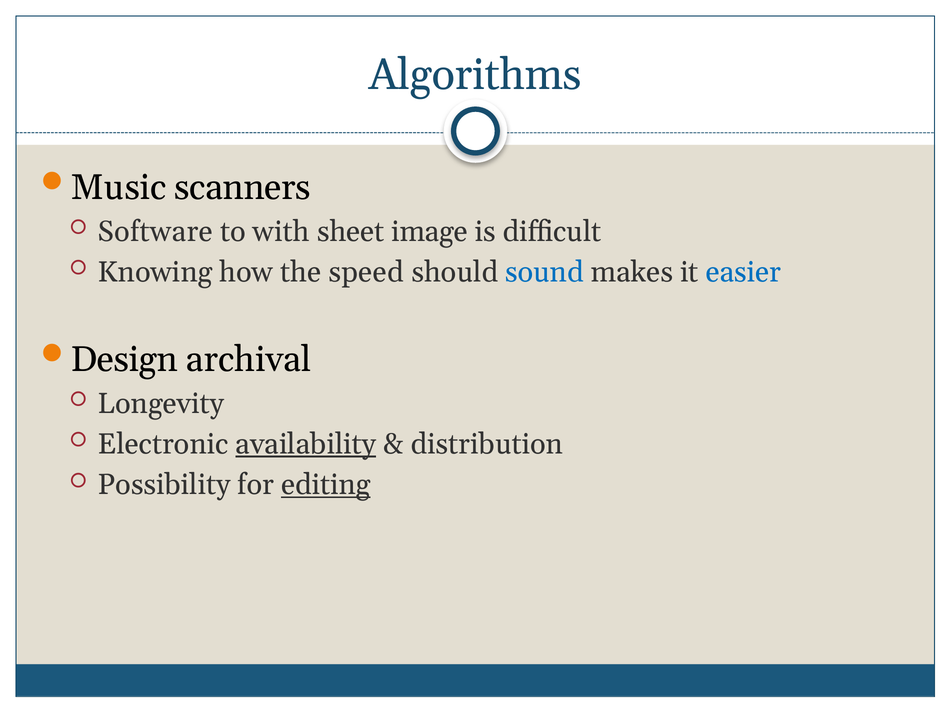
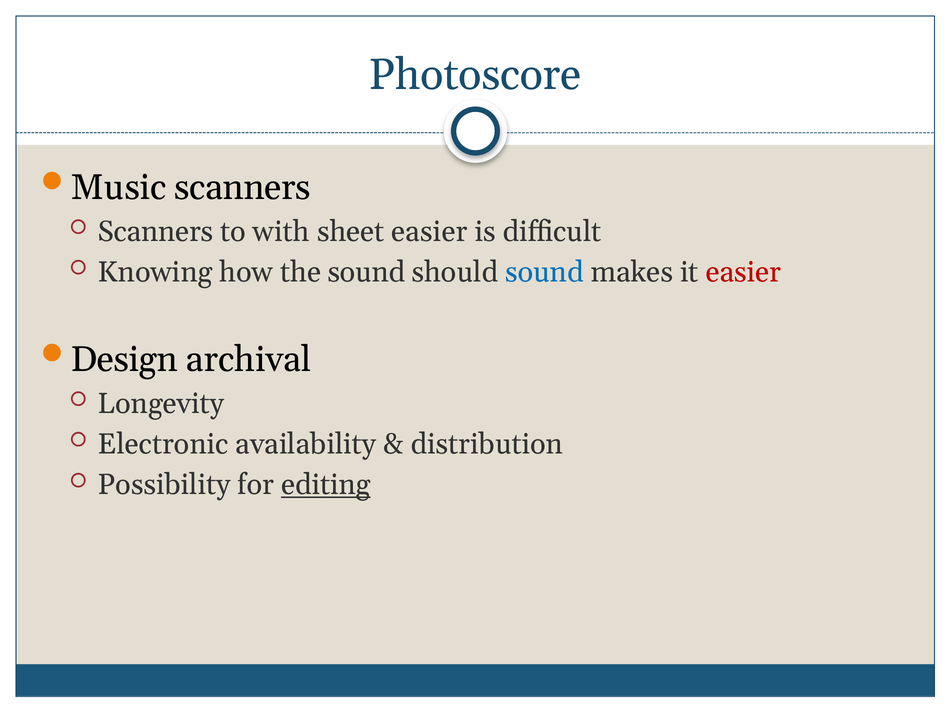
Algorithms: Algorithms -> Photoscore
Software at (155, 232): Software -> Scanners
sheet image: image -> easier
the speed: speed -> sound
easier at (743, 272) colour: blue -> red
availability underline: present -> none
